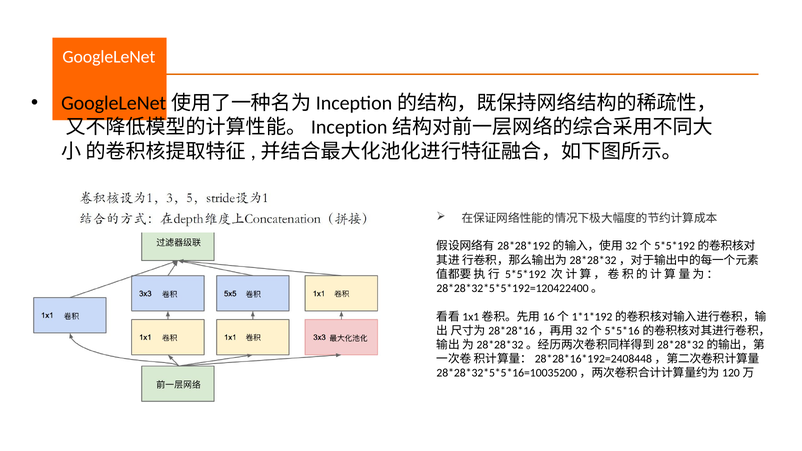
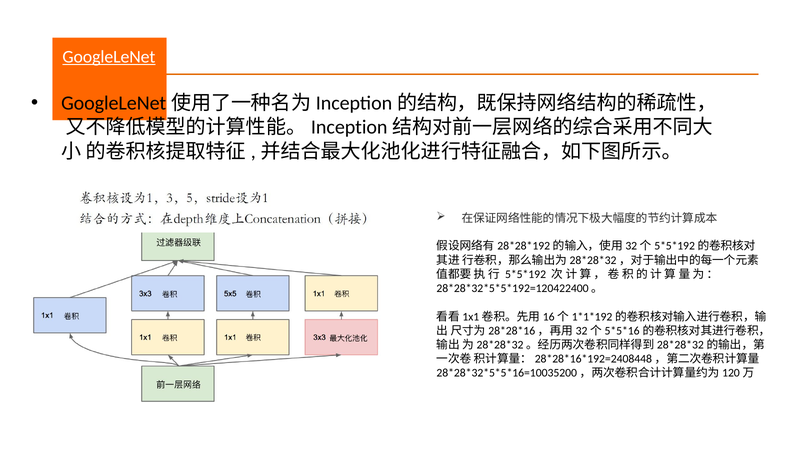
GoogleLeNet underline: none -> present
